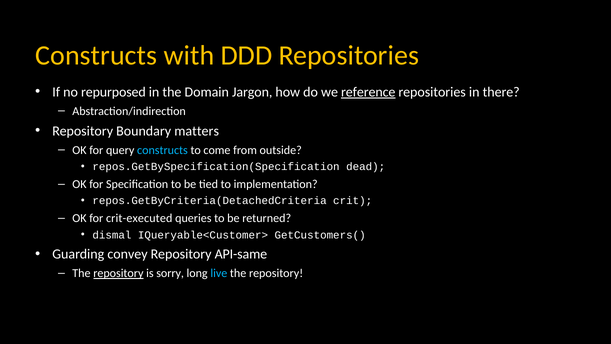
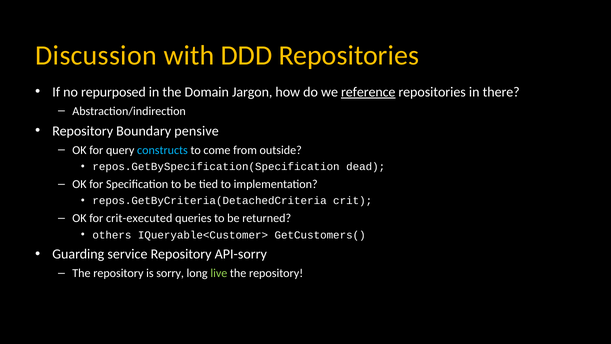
Constructs at (96, 55): Constructs -> Discussion
matters: matters -> pensive
dismal: dismal -> others
convey: convey -> service
API-same: API-same -> API-sorry
repository at (118, 273) underline: present -> none
live colour: light blue -> light green
